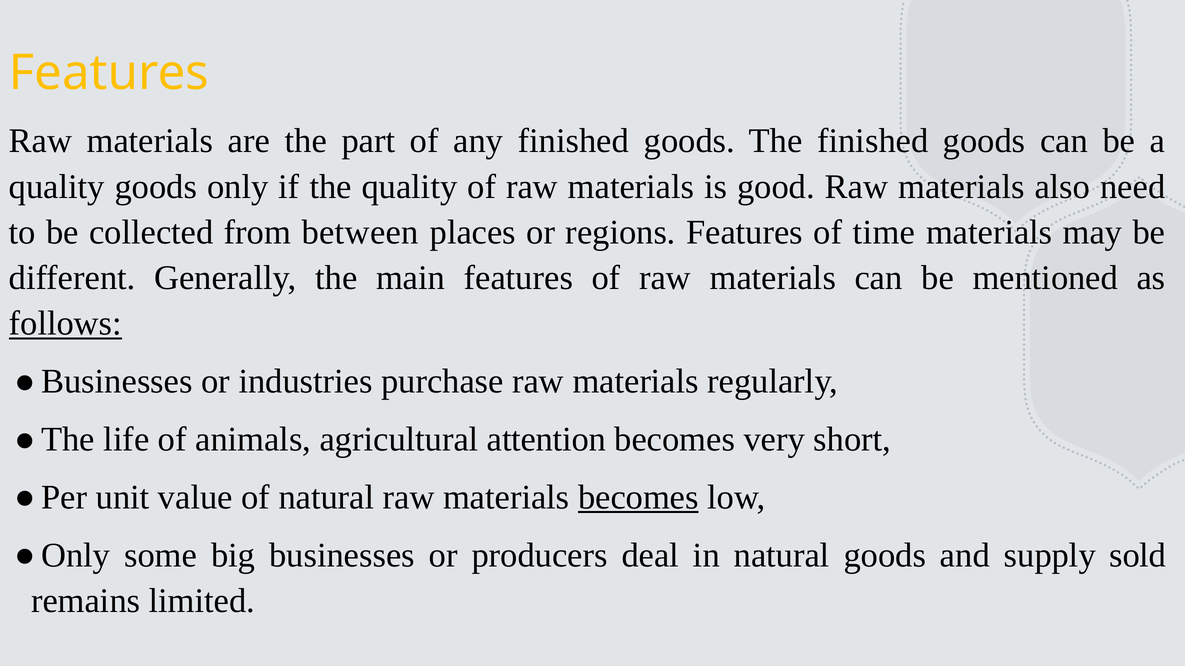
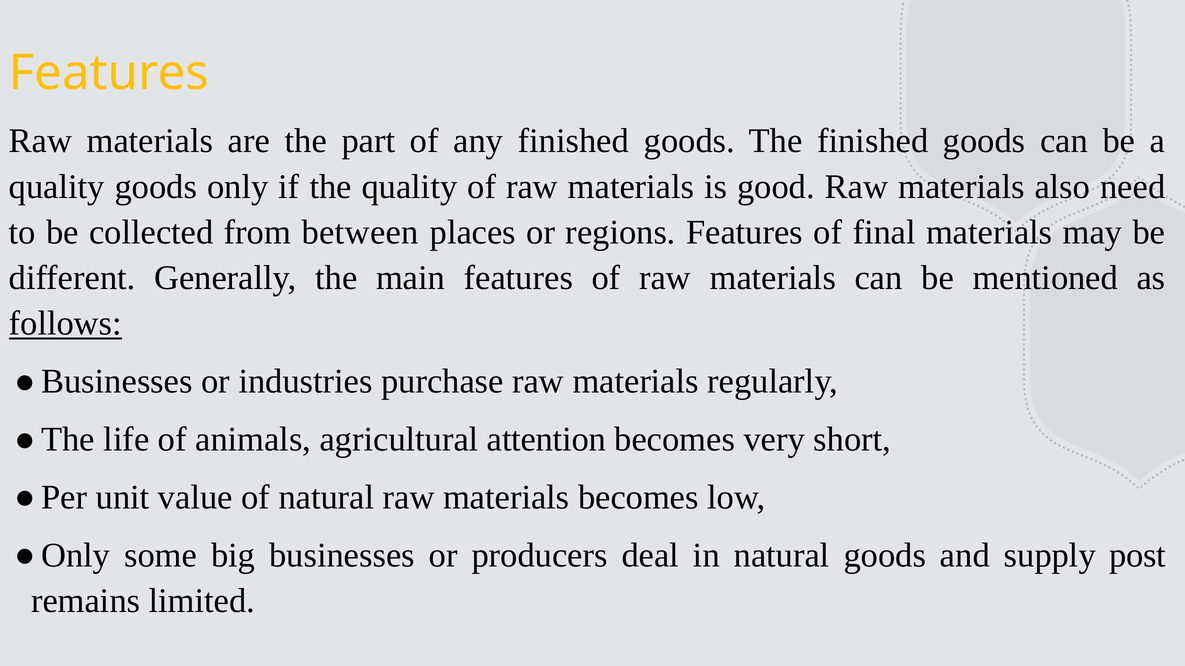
time: time -> final
becomes at (638, 498) underline: present -> none
sold: sold -> post
